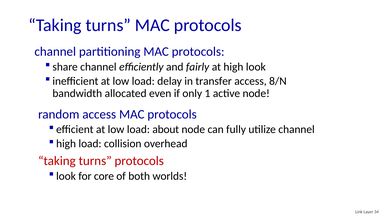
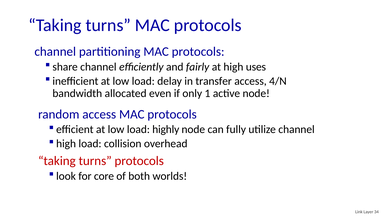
high look: look -> uses
8/N: 8/N -> 4/N
about: about -> highly
